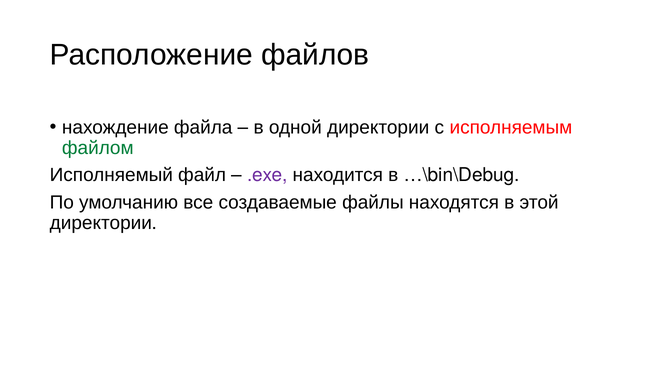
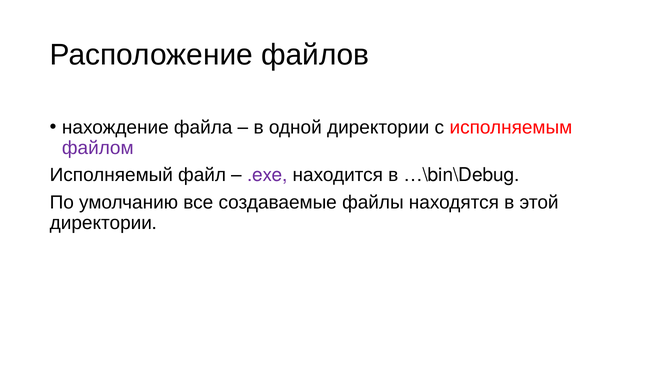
файлом colour: green -> purple
